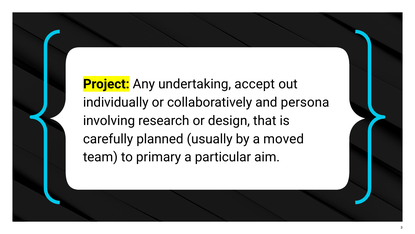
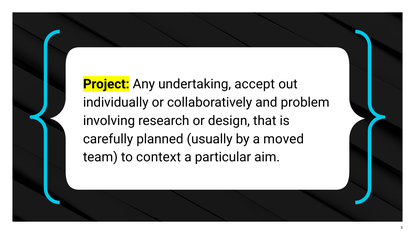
persona: persona -> problem
primary: primary -> context
